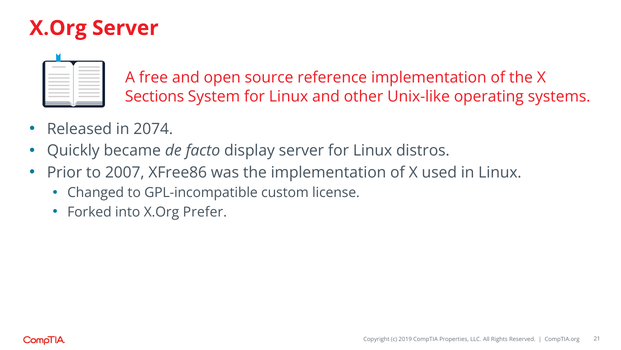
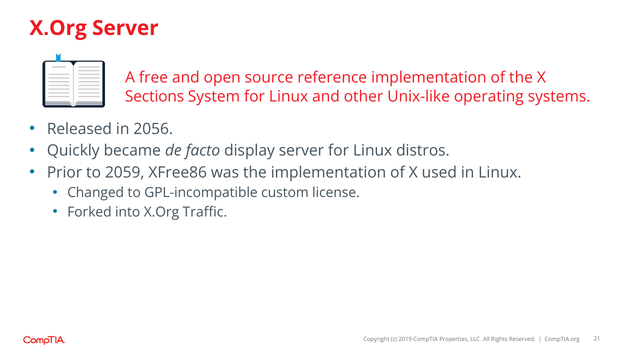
2074: 2074 -> 2056
2007: 2007 -> 2059
Prefer: Prefer -> Traffic
